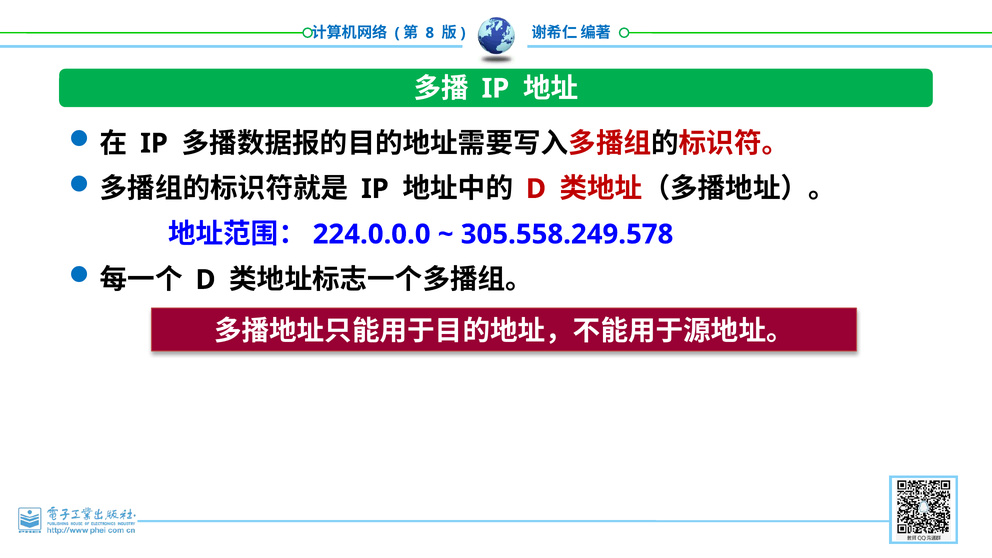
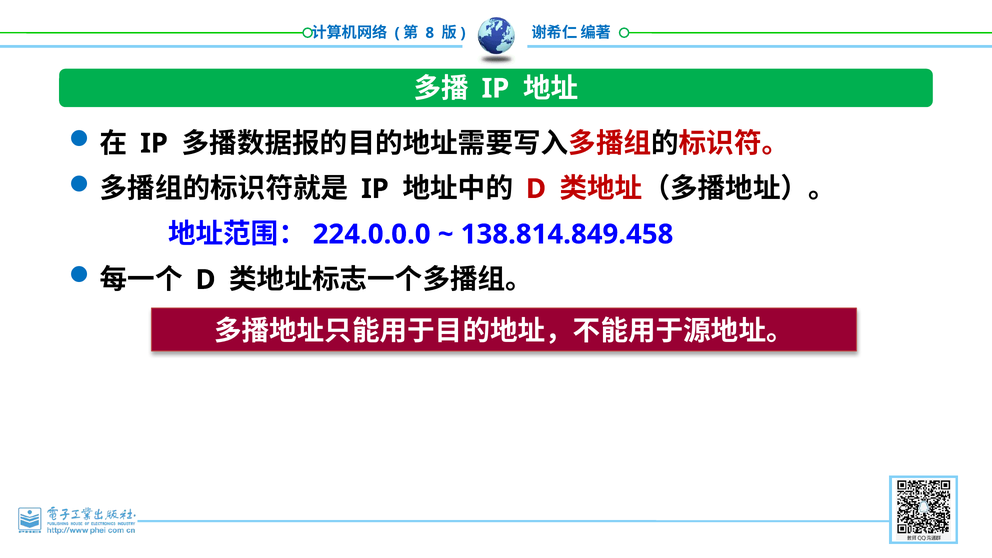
305.558.249.578: 305.558.249.578 -> 138.814.849.458
